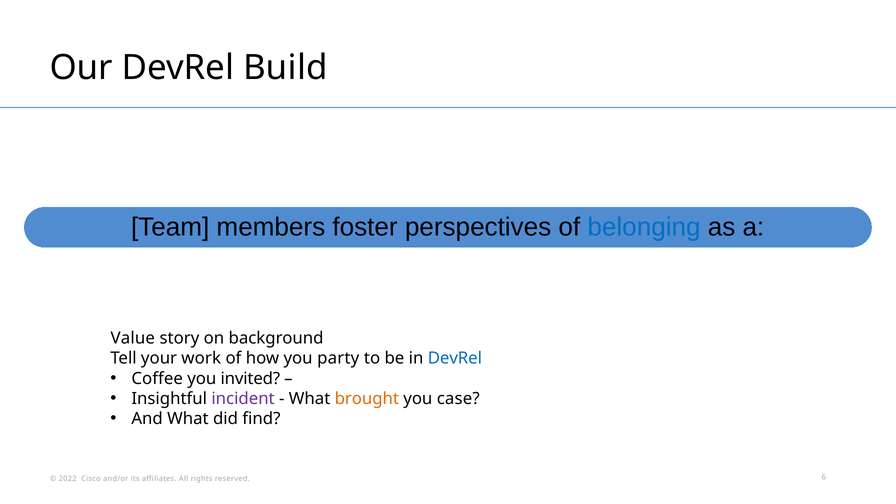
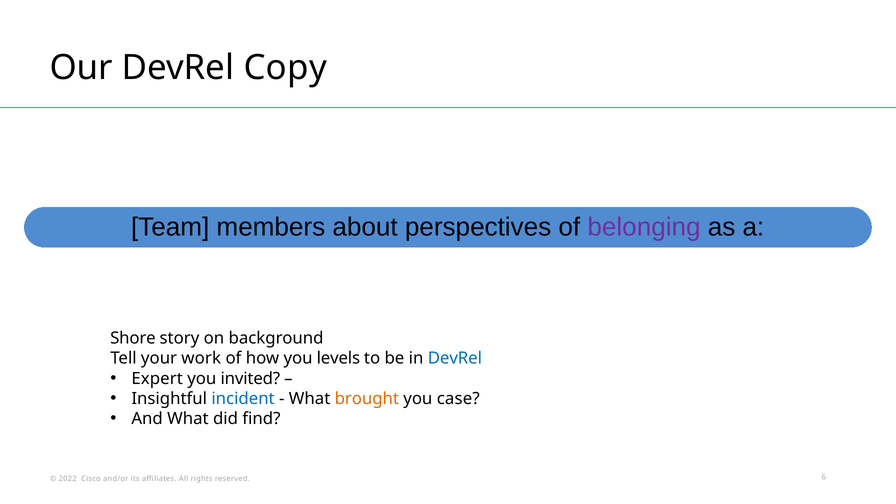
Build: Build -> Copy
foster: foster -> about
belonging colour: blue -> purple
Value: Value -> Shore
party: party -> levels
Coffee: Coffee -> Expert
incident colour: purple -> blue
